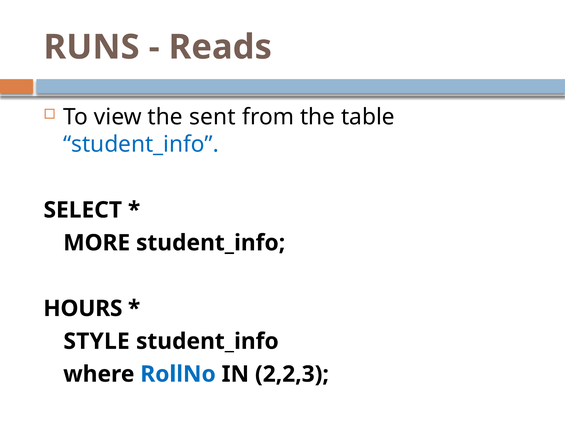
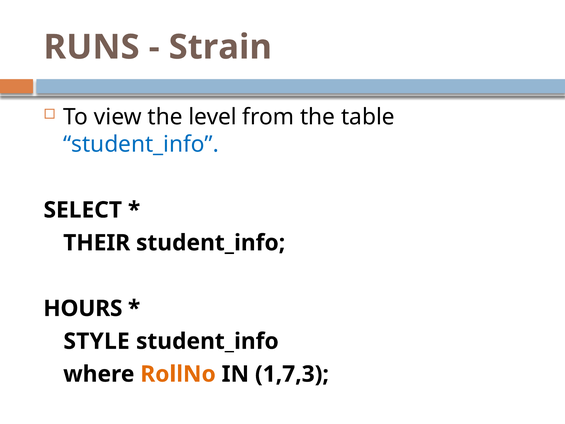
Reads: Reads -> Strain
sent: sent -> level
MORE: MORE -> THEIR
RollNo colour: blue -> orange
2,2,3: 2,2,3 -> 1,7,3
